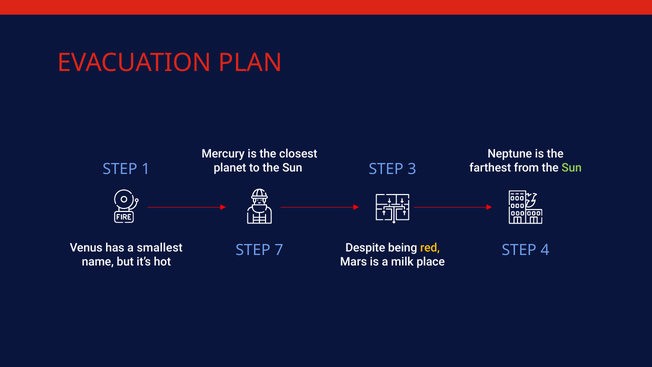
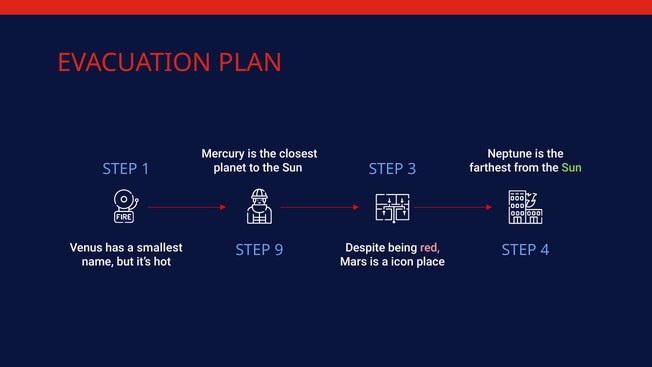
7: 7 -> 9
red colour: yellow -> pink
milk: milk -> icon
